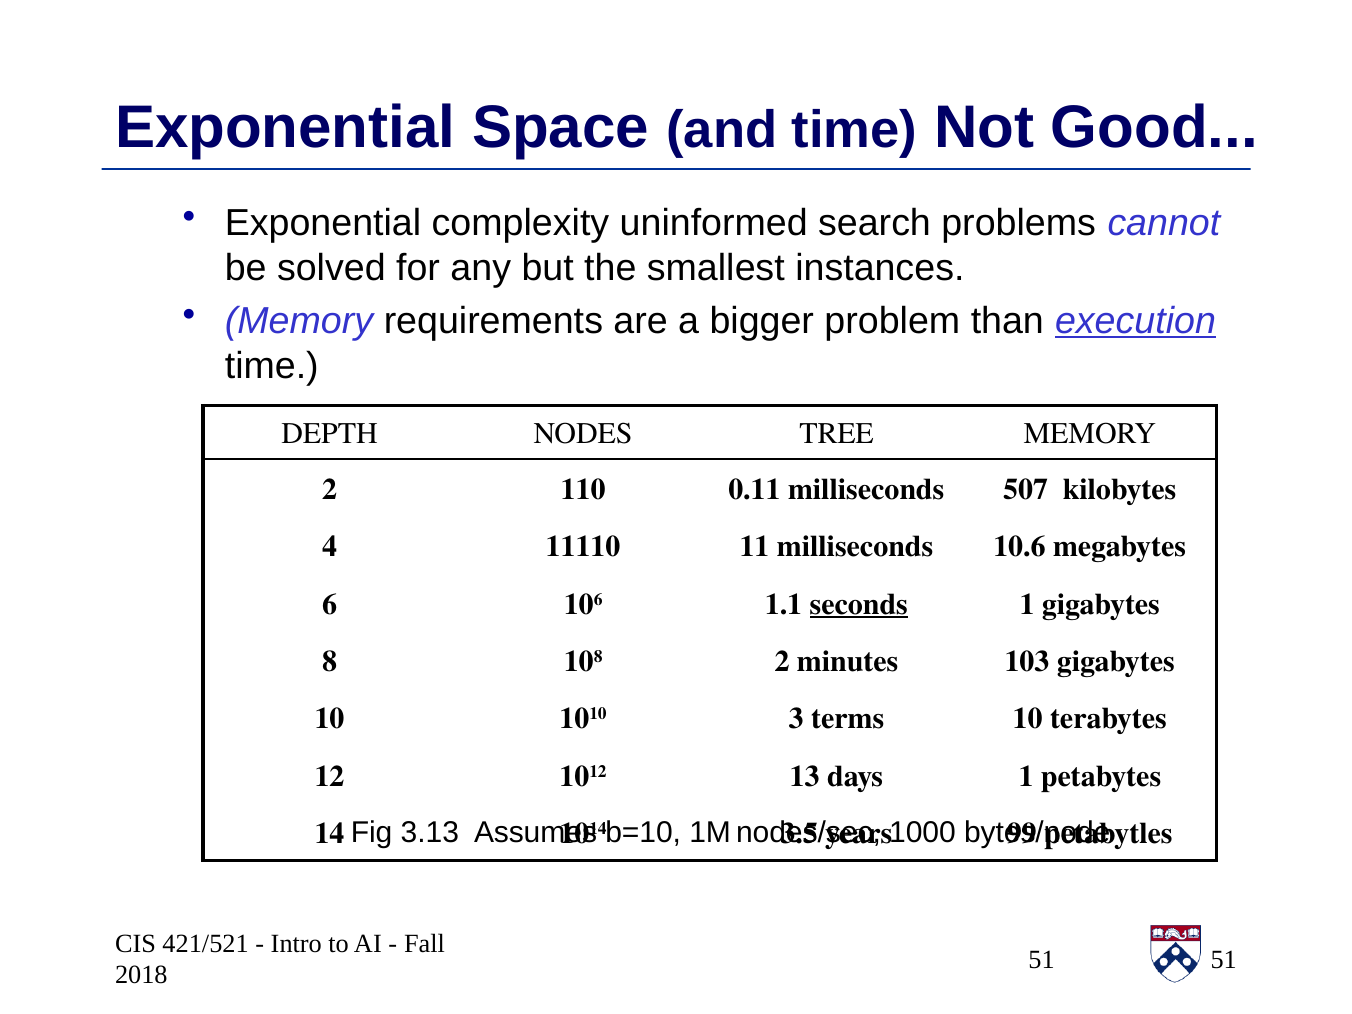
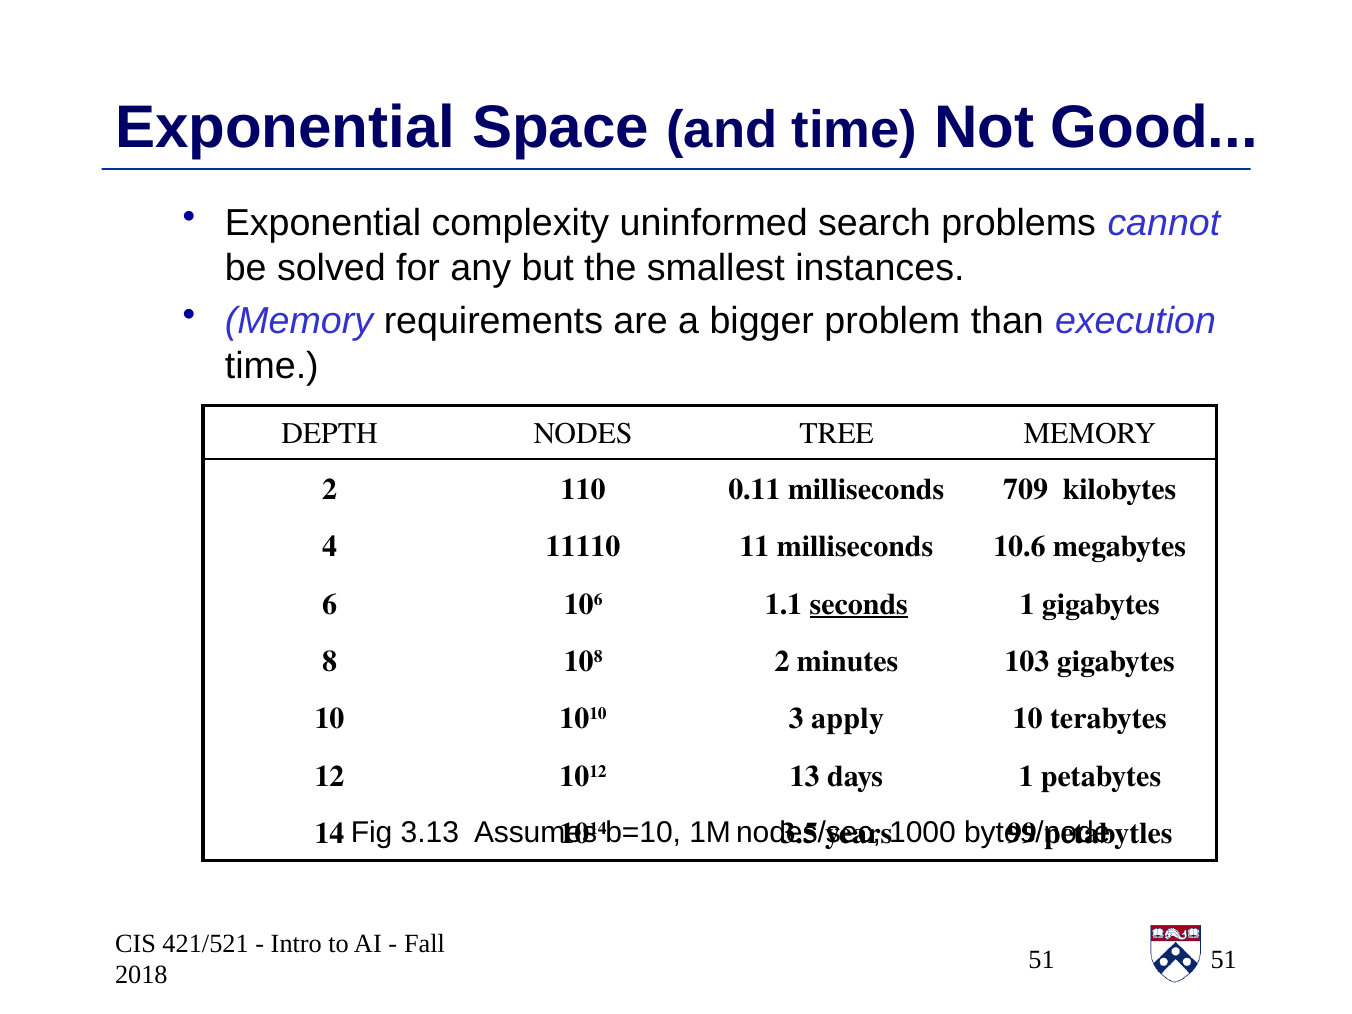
execution underline: present -> none
507: 507 -> 709
terms: terms -> apply
